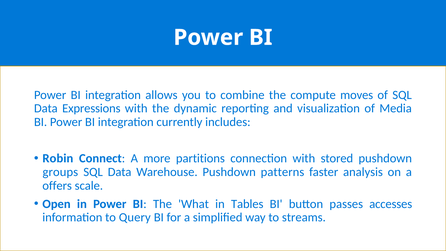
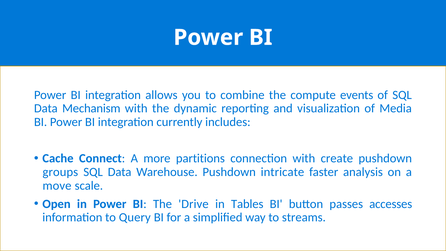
moves: moves -> events
Expressions: Expressions -> Mechanism
Robin: Robin -> Cache
stored: stored -> create
patterns: patterns -> intricate
offers: offers -> move
What: What -> Drive
